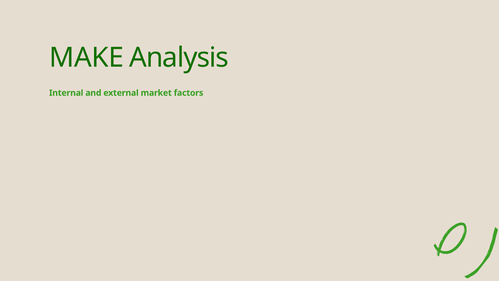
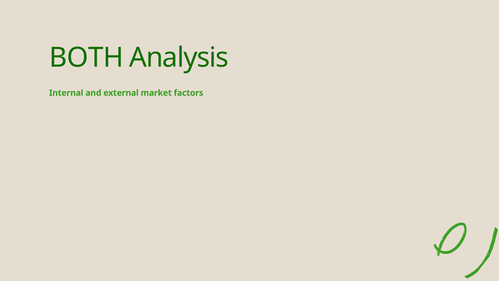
MAKE: MAKE -> BOTH
